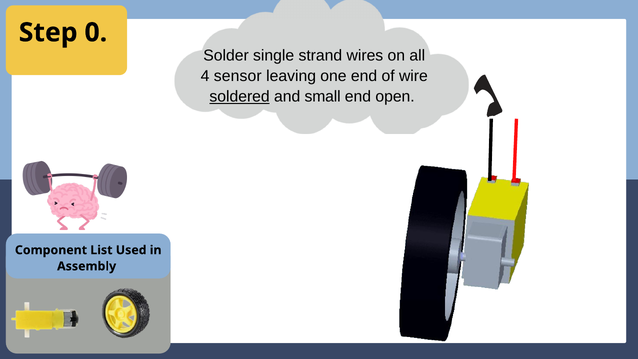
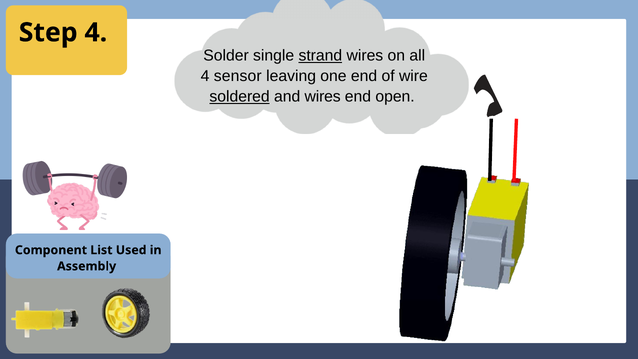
Step 0: 0 -> 4
strand underline: none -> present
and small: small -> wires
